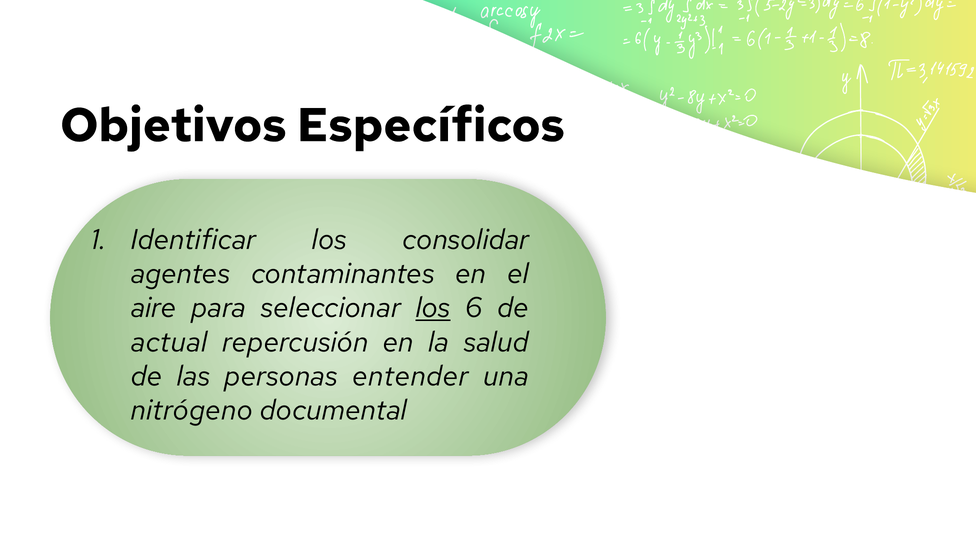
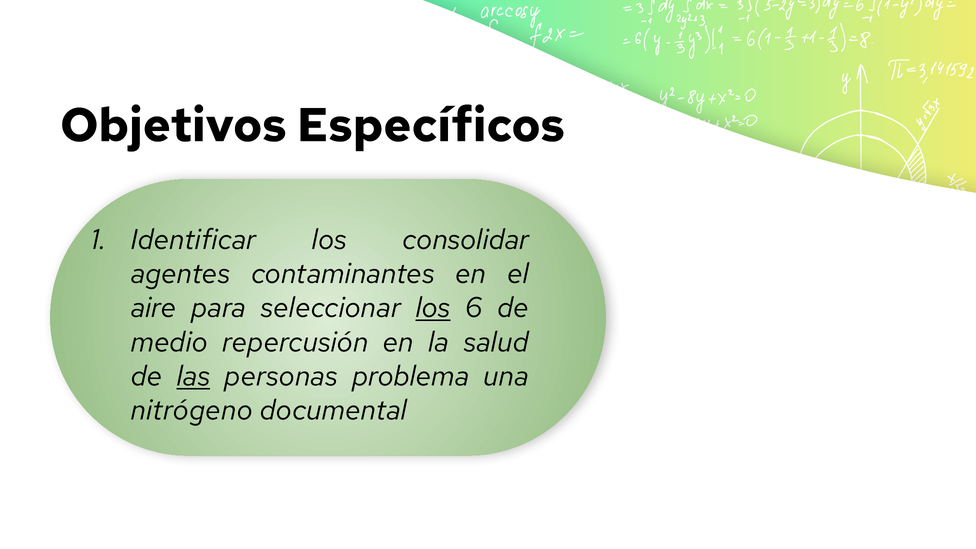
actual: actual -> medio
las underline: none -> present
entender: entender -> problema
